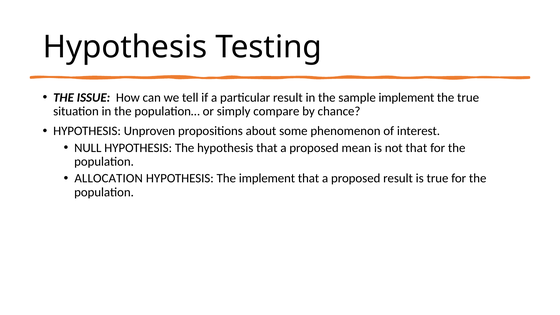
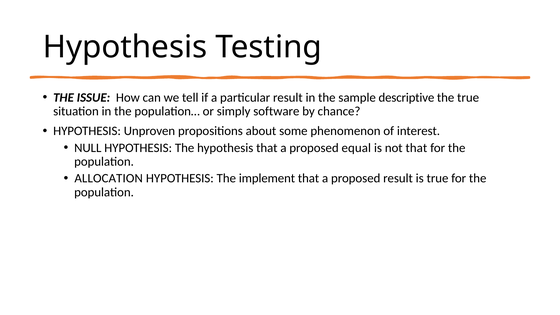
sample implement: implement -> descriptive
compare: compare -> software
mean: mean -> equal
